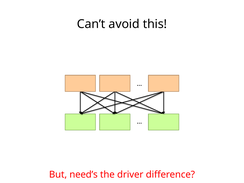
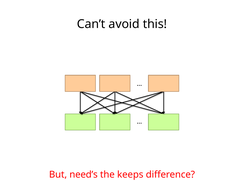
driver: driver -> keeps
